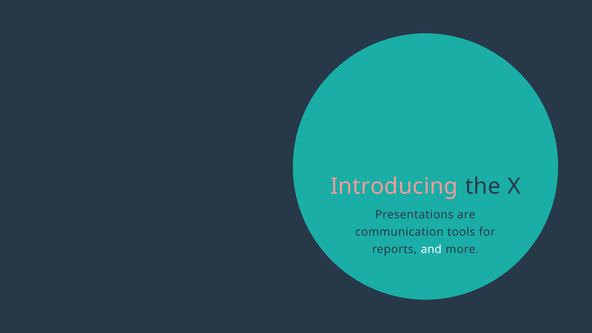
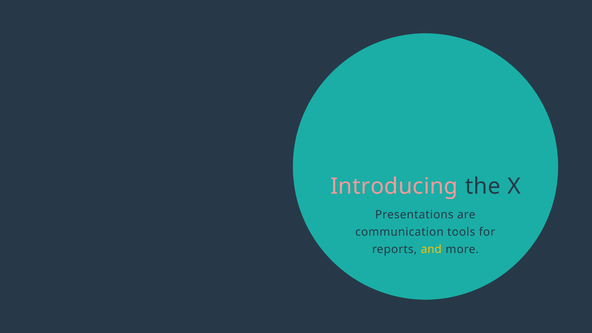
and colour: white -> yellow
